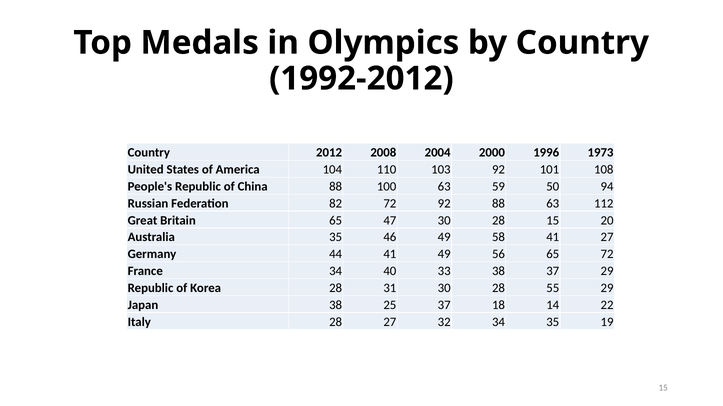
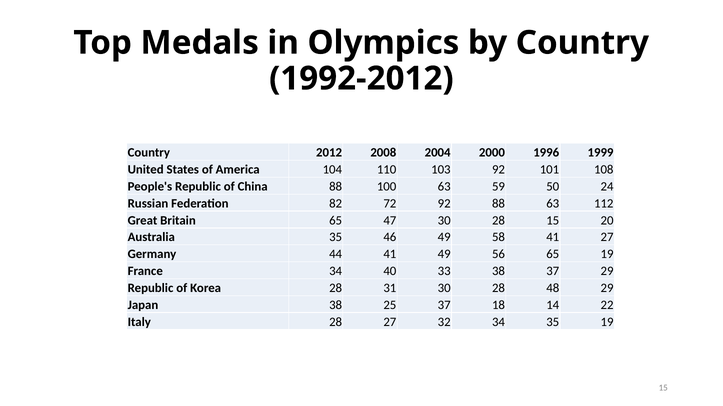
1973: 1973 -> 1999
94: 94 -> 24
65 72: 72 -> 19
55: 55 -> 48
